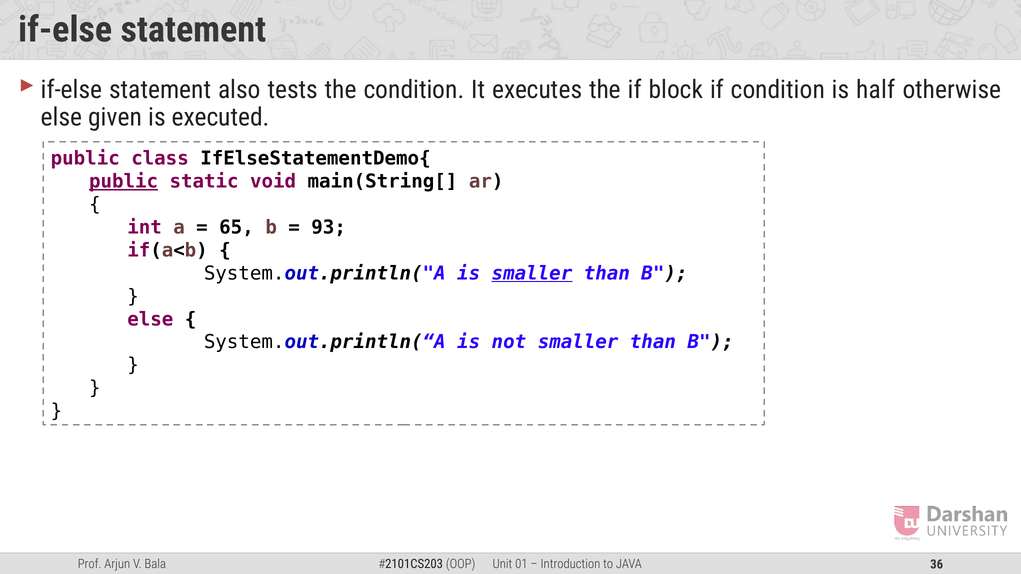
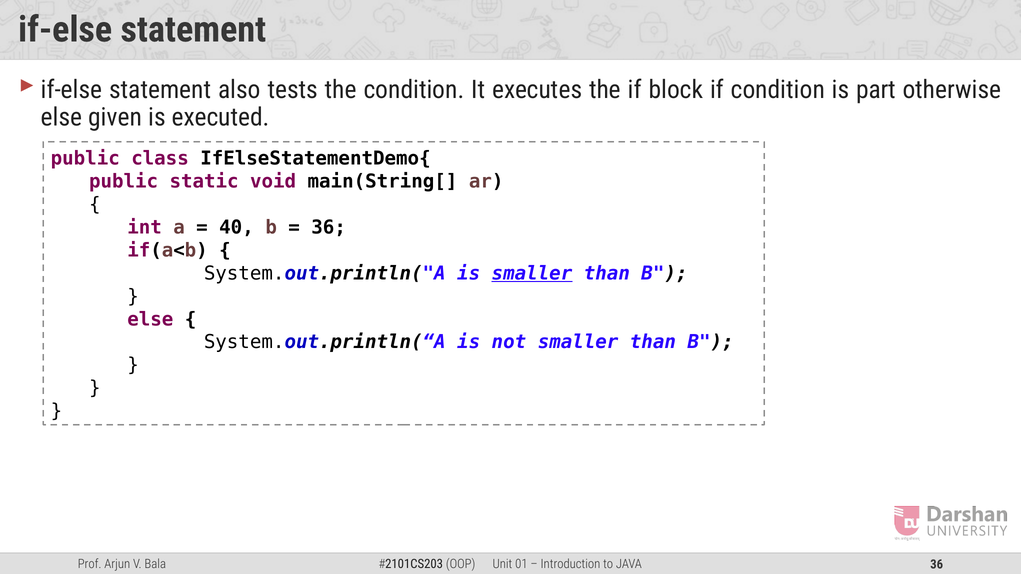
half: half -> part
public at (124, 182) underline: present -> none
65: 65 -> 40
93 at (329, 228): 93 -> 36
